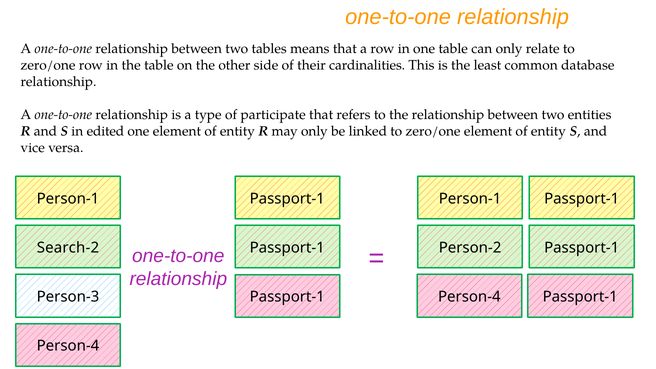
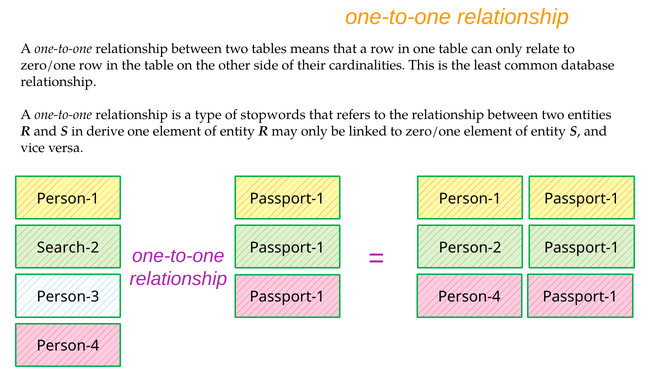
participate: participate -> stopwords
edited: edited -> derive
